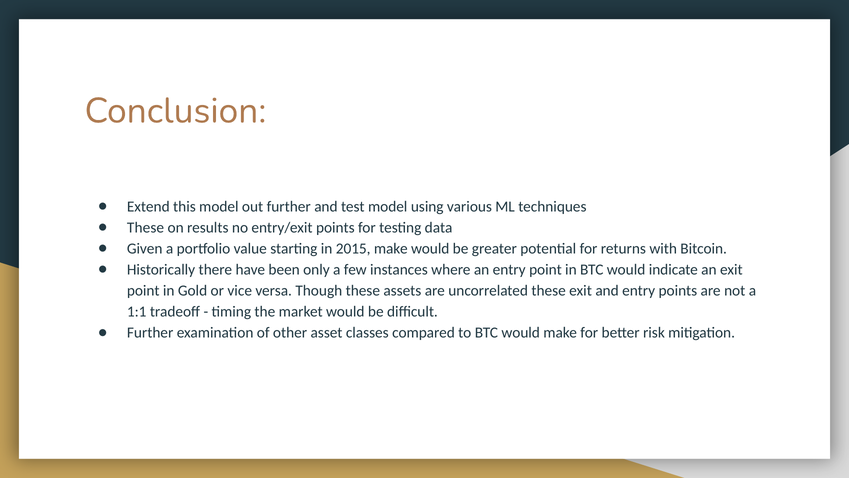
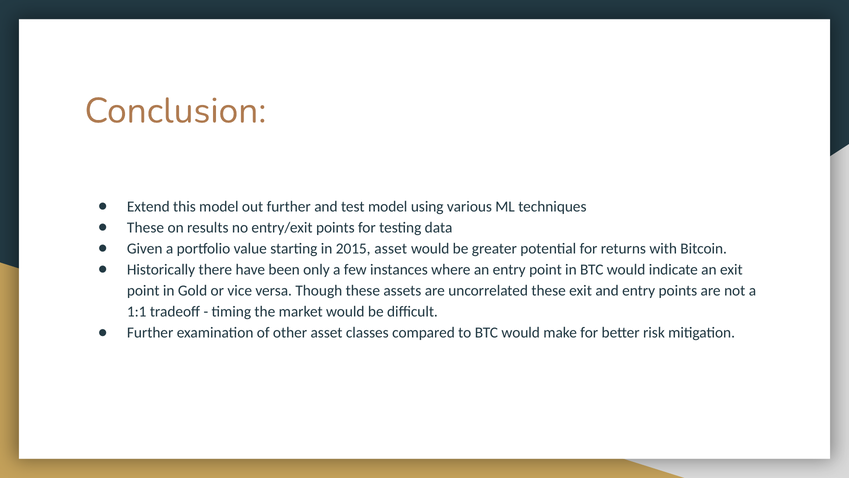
2015 make: make -> asset
